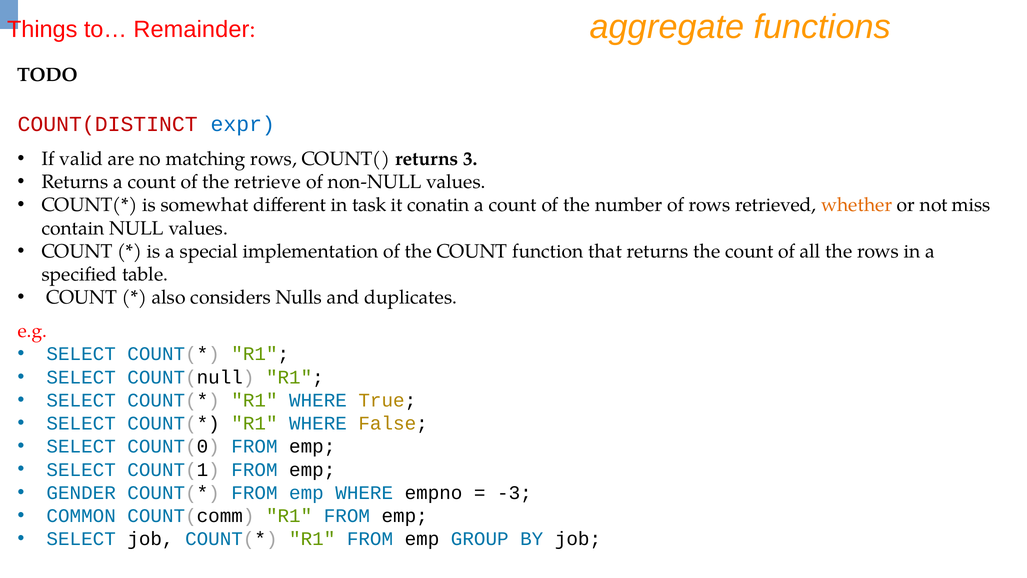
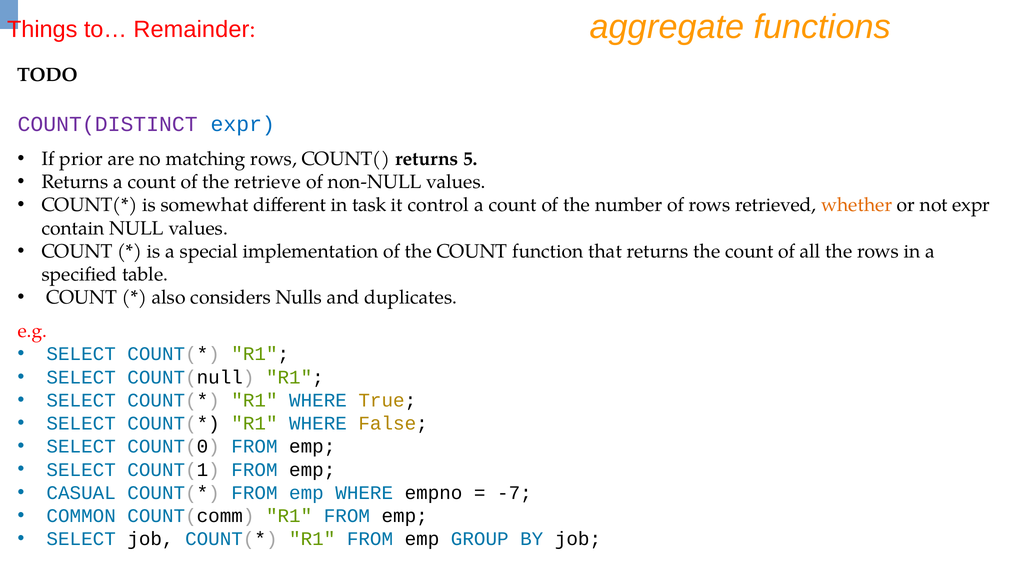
COUNT(DISTINCT colour: red -> purple
valid: valid -> prior
3: 3 -> 5
conatin: conatin -> control
not miss: miss -> expr
GENDER: GENDER -> CASUAL
-3: -3 -> -7
